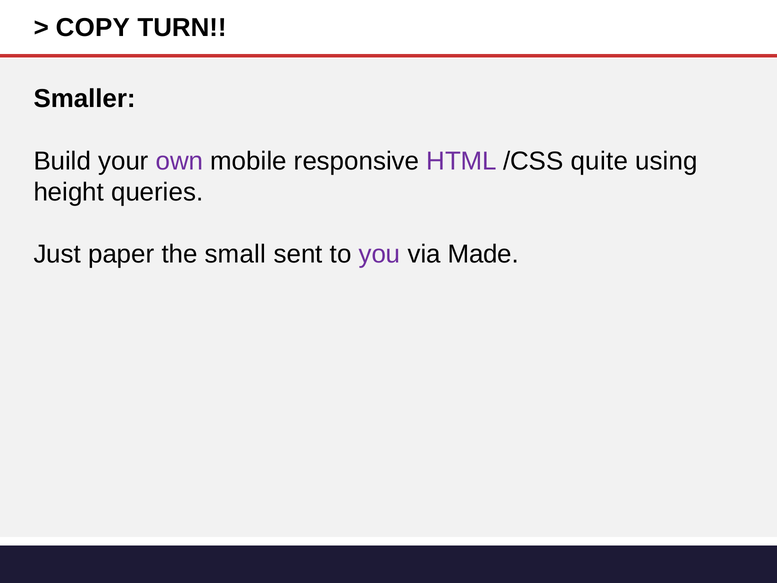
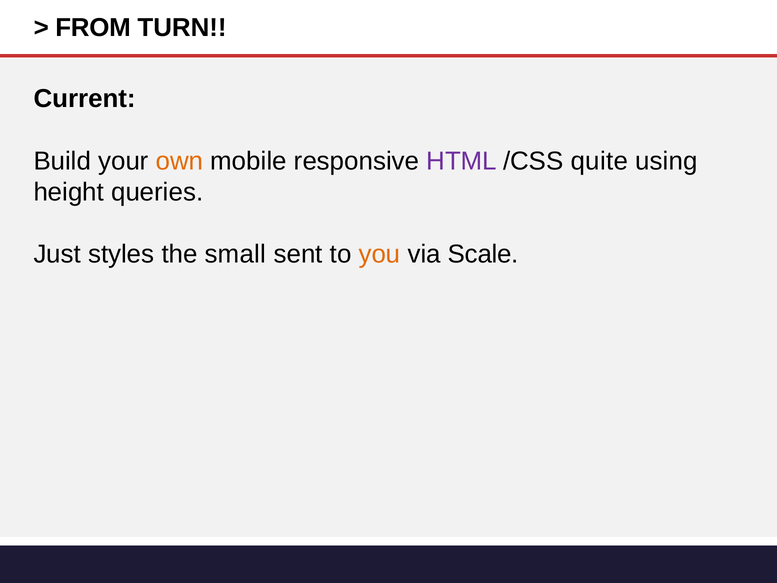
COPY: COPY -> FROM
Smaller: Smaller -> Current
own colour: purple -> orange
paper: paper -> styles
you colour: purple -> orange
Made: Made -> Scale
